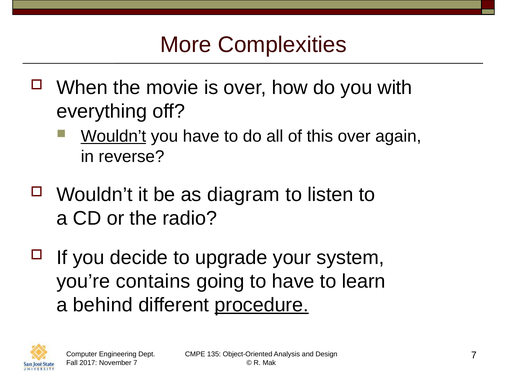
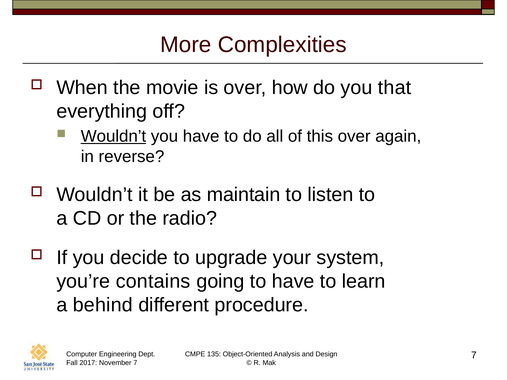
with: with -> that
diagram: diagram -> maintain
procedure underline: present -> none
